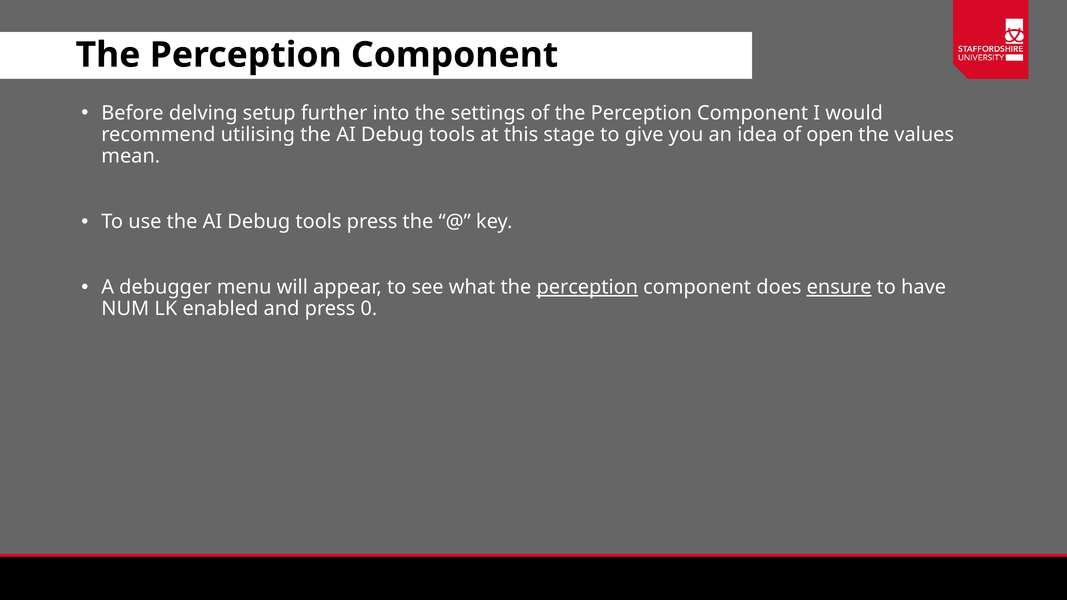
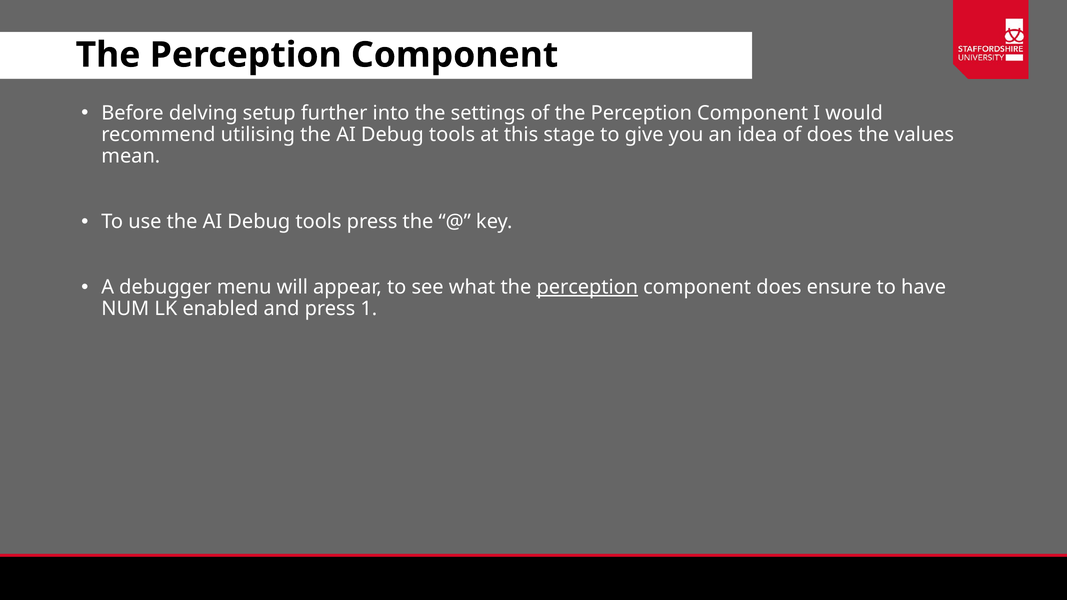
of open: open -> does
ensure underline: present -> none
0: 0 -> 1
